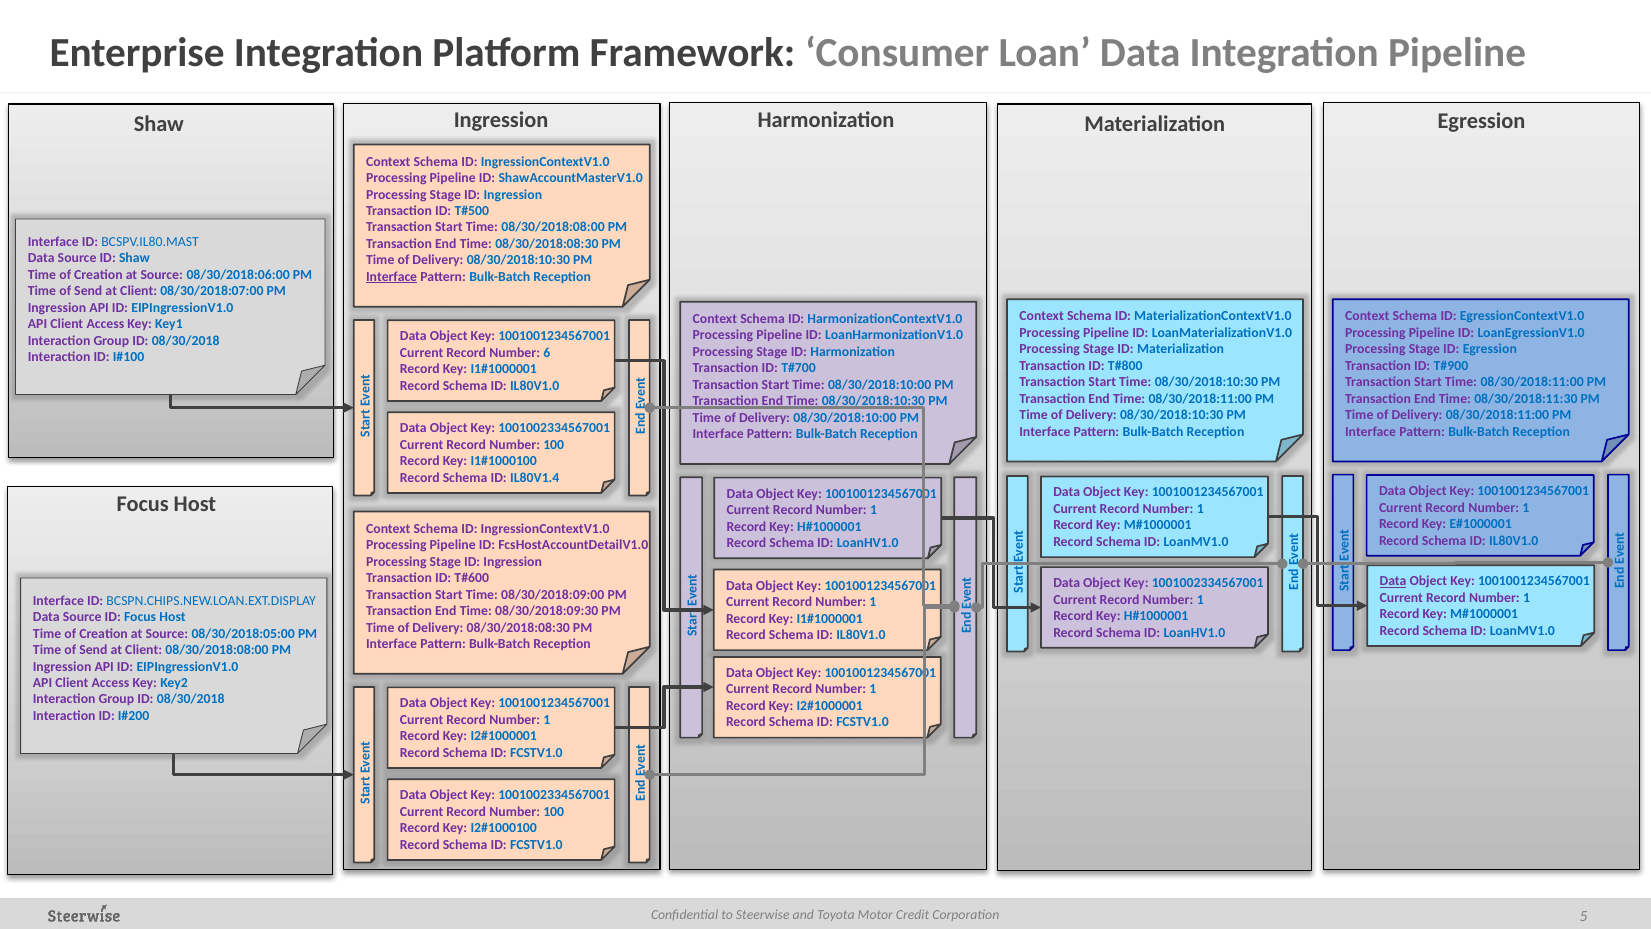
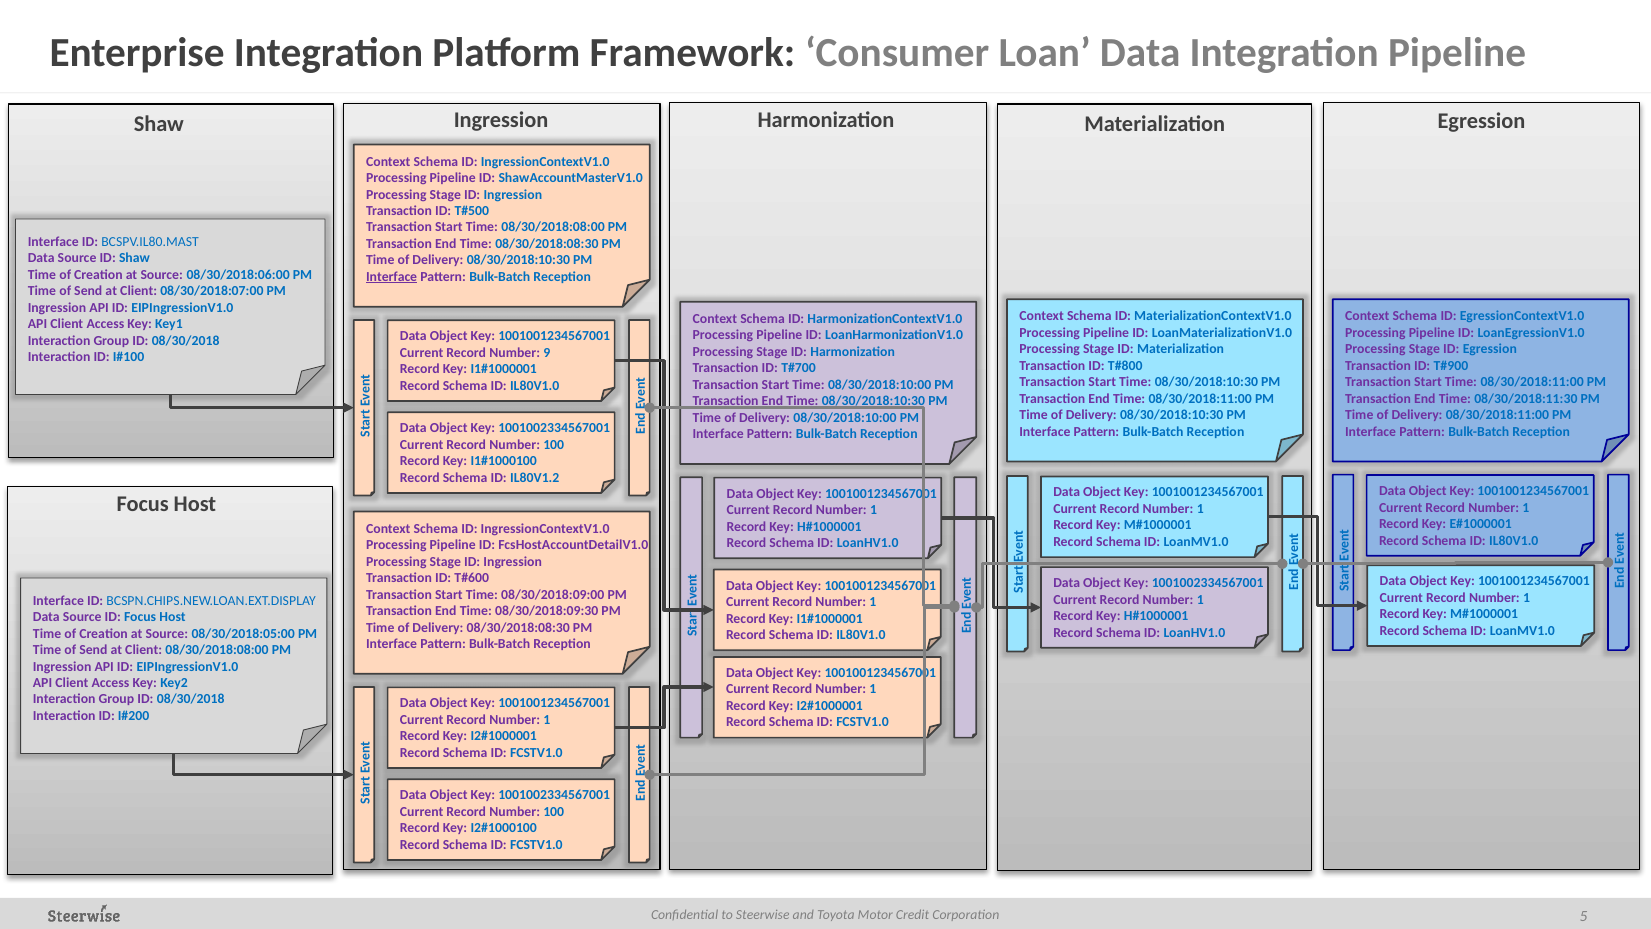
6: 6 -> 9
IL80V1.4: IL80V1.4 -> IL80V1.2
Data at (1393, 581) underline: present -> none
